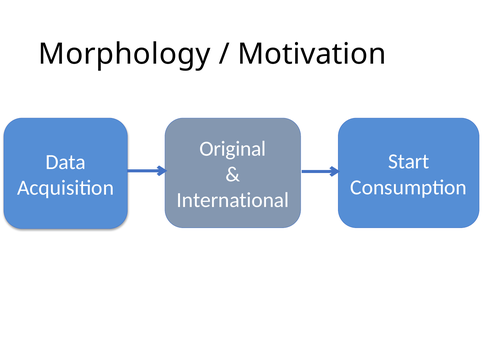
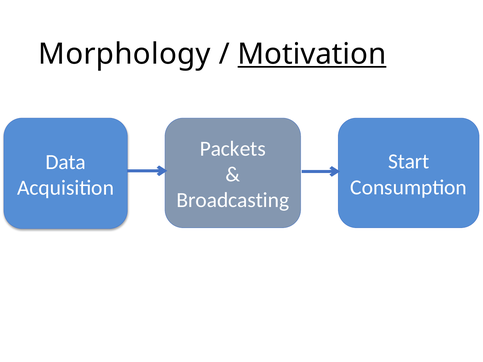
Motivation underline: none -> present
Original: Original -> Packets
International: International -> Broadcasting
